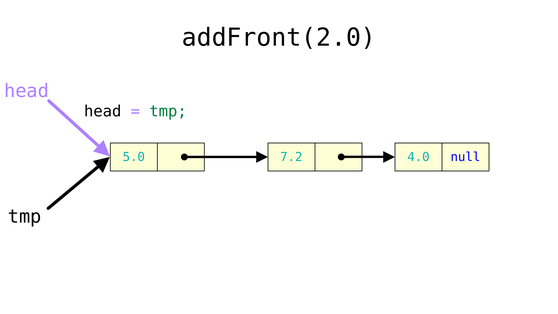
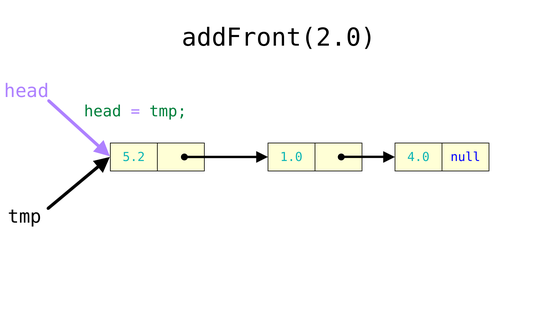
head at (103, 111) colour: black -> green
5.0: 5.0 -> 5.2
7.2: 7.2 -> 1.0
